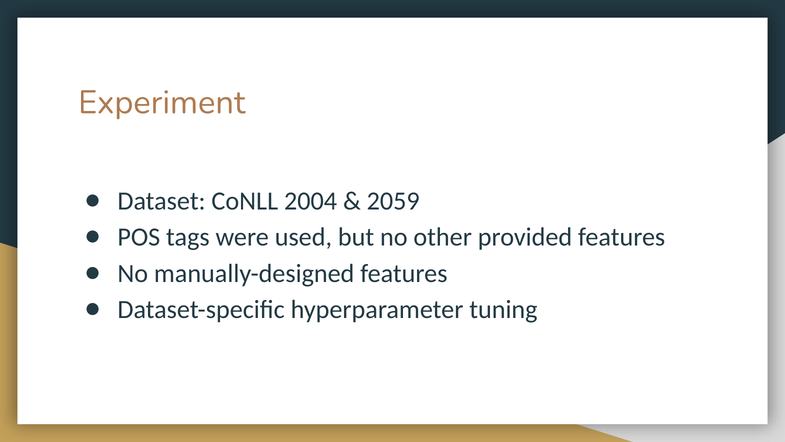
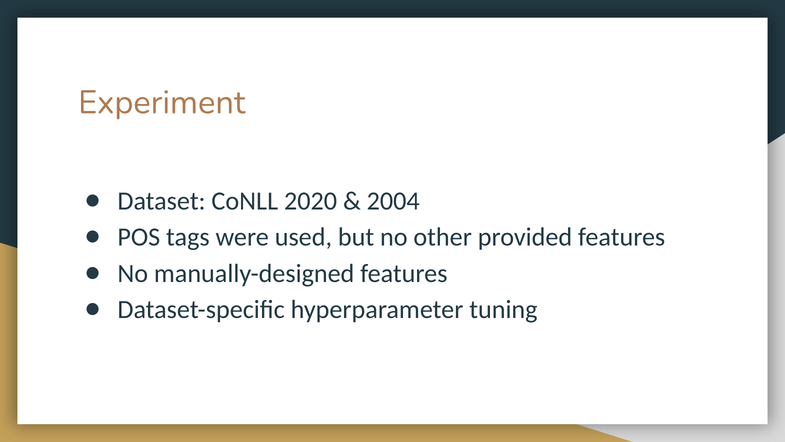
2004: 2004 -> 2020
2059: 2059 -> 2004
